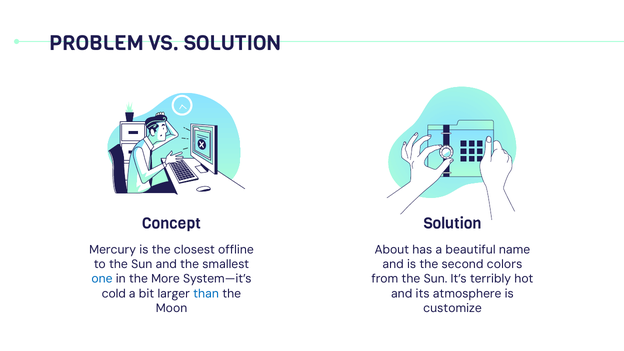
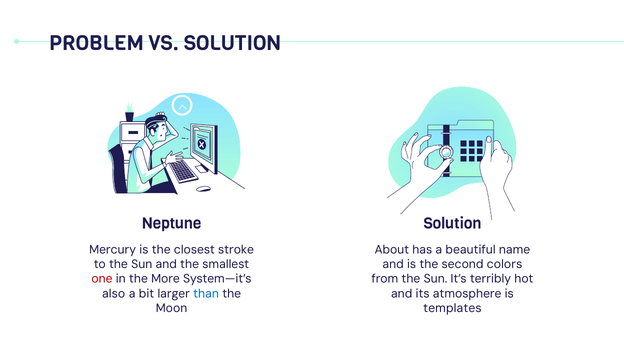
Concept: Concept -> Neptune
offline: offline -> stroke
one colour: blue -> red
cold: cold -> also
customize: customize -> templates
